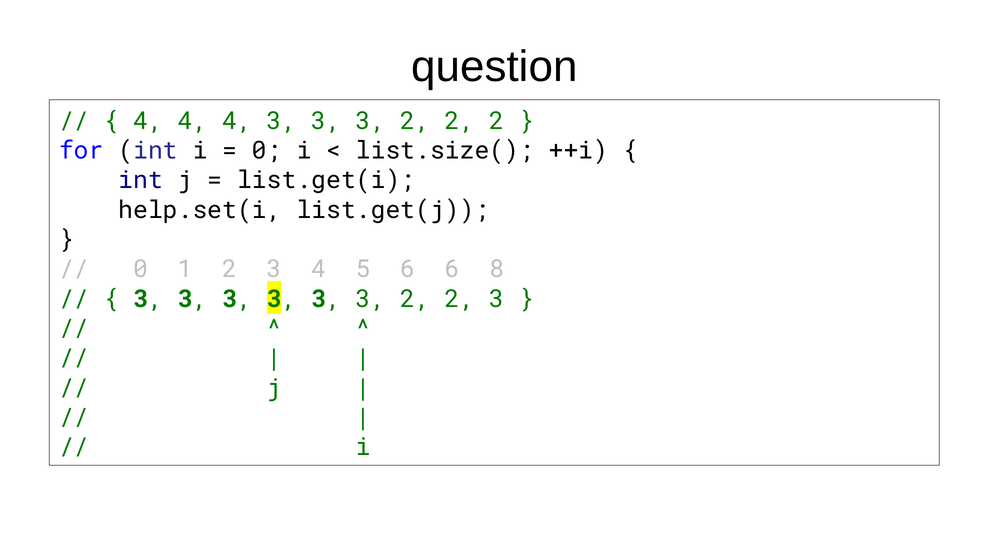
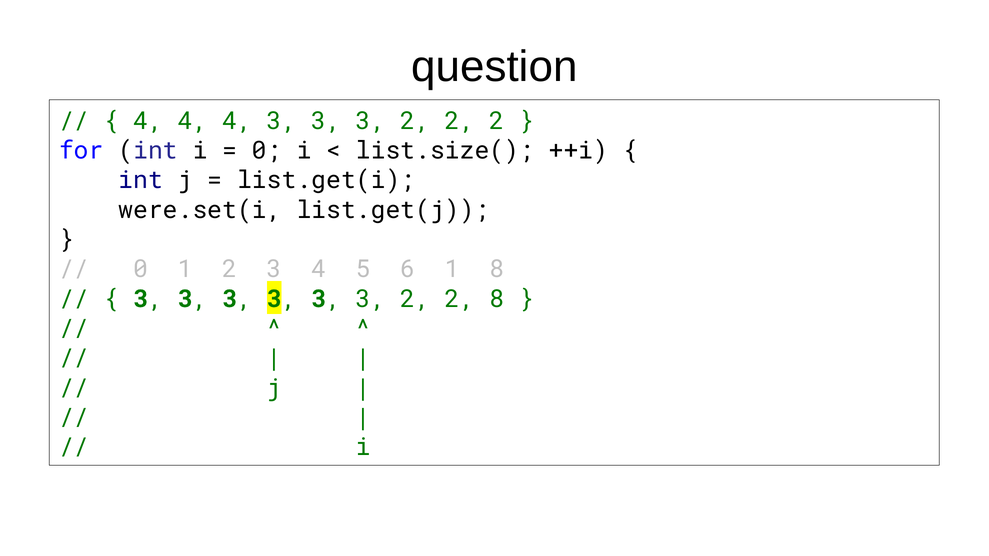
help.set(i: help.set(i -> were.set(i
6 6: 6 -> 1
2 2 3: 3 -> 8
